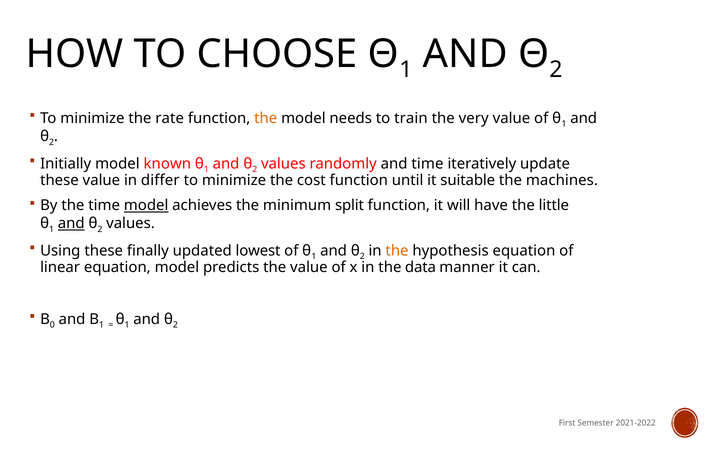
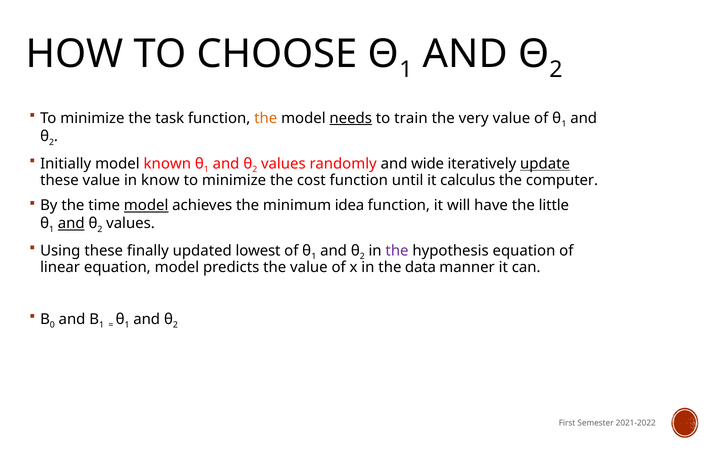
rate: rate -> task
needs underline: none -> present
and time: time -> wide
update underline: none -> present
differ: differ -> know
suitable: suitable -> calculus
machines: machines -> computer
split: split -> idea
the at (397, 251) colour: orange -> purple
